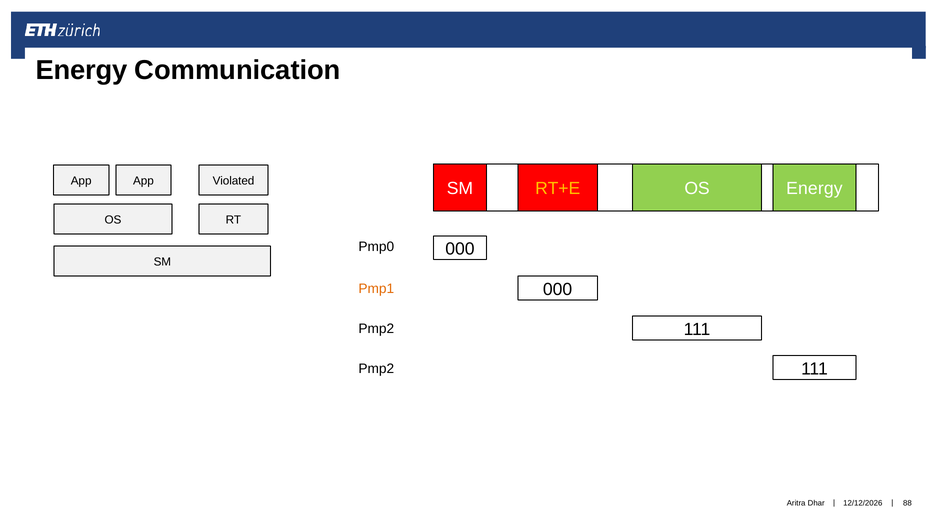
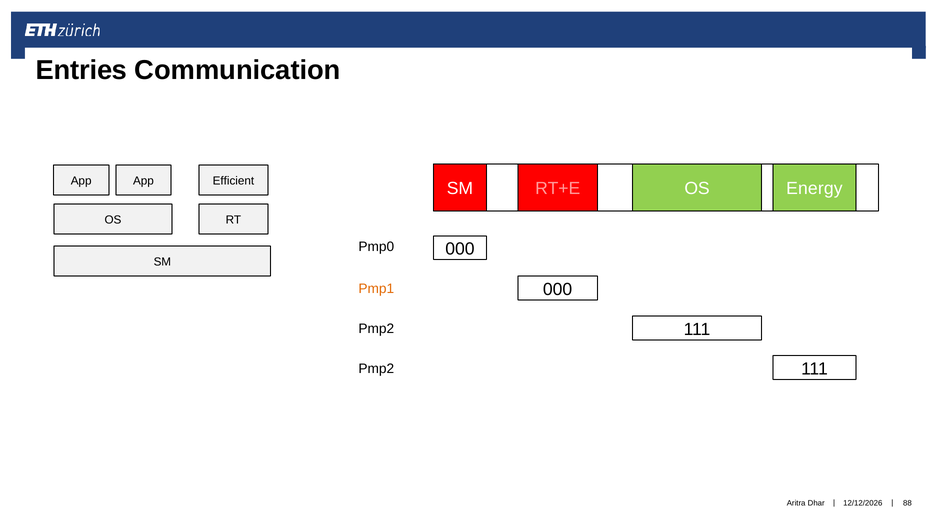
Energy at (82, 70): Energy -> Entries
Violated: Violated -> Efficient
RT+E colour: yellow -> pink
